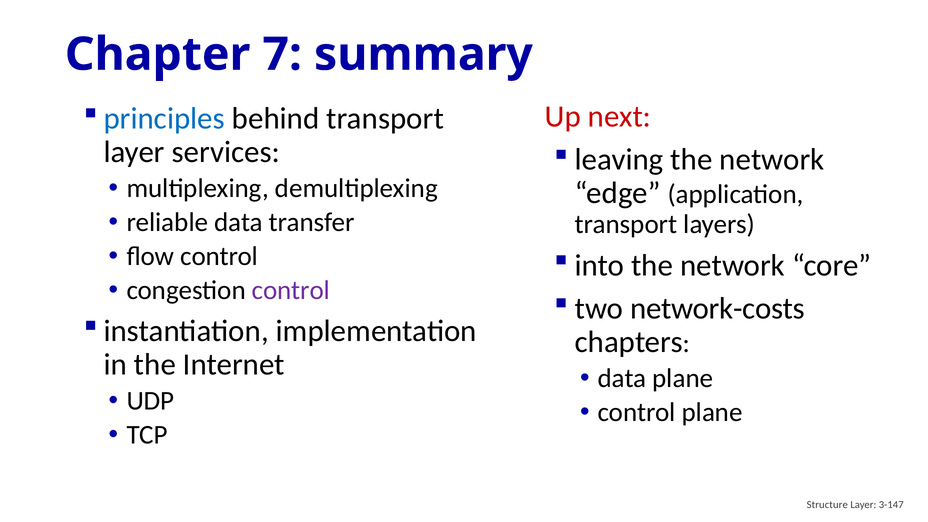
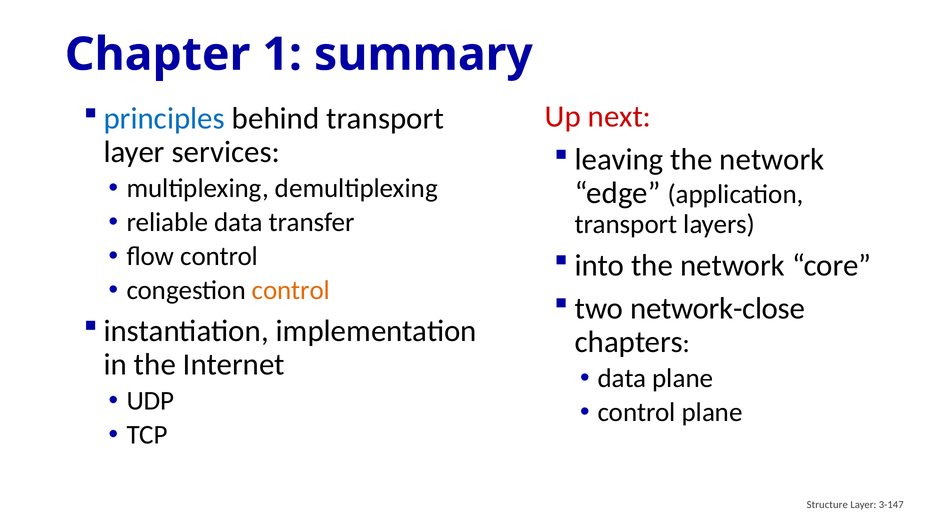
7: 7 -> 1
control at (291, 290) colour: purple -> orange
network-costs: network-costs -> network-close
